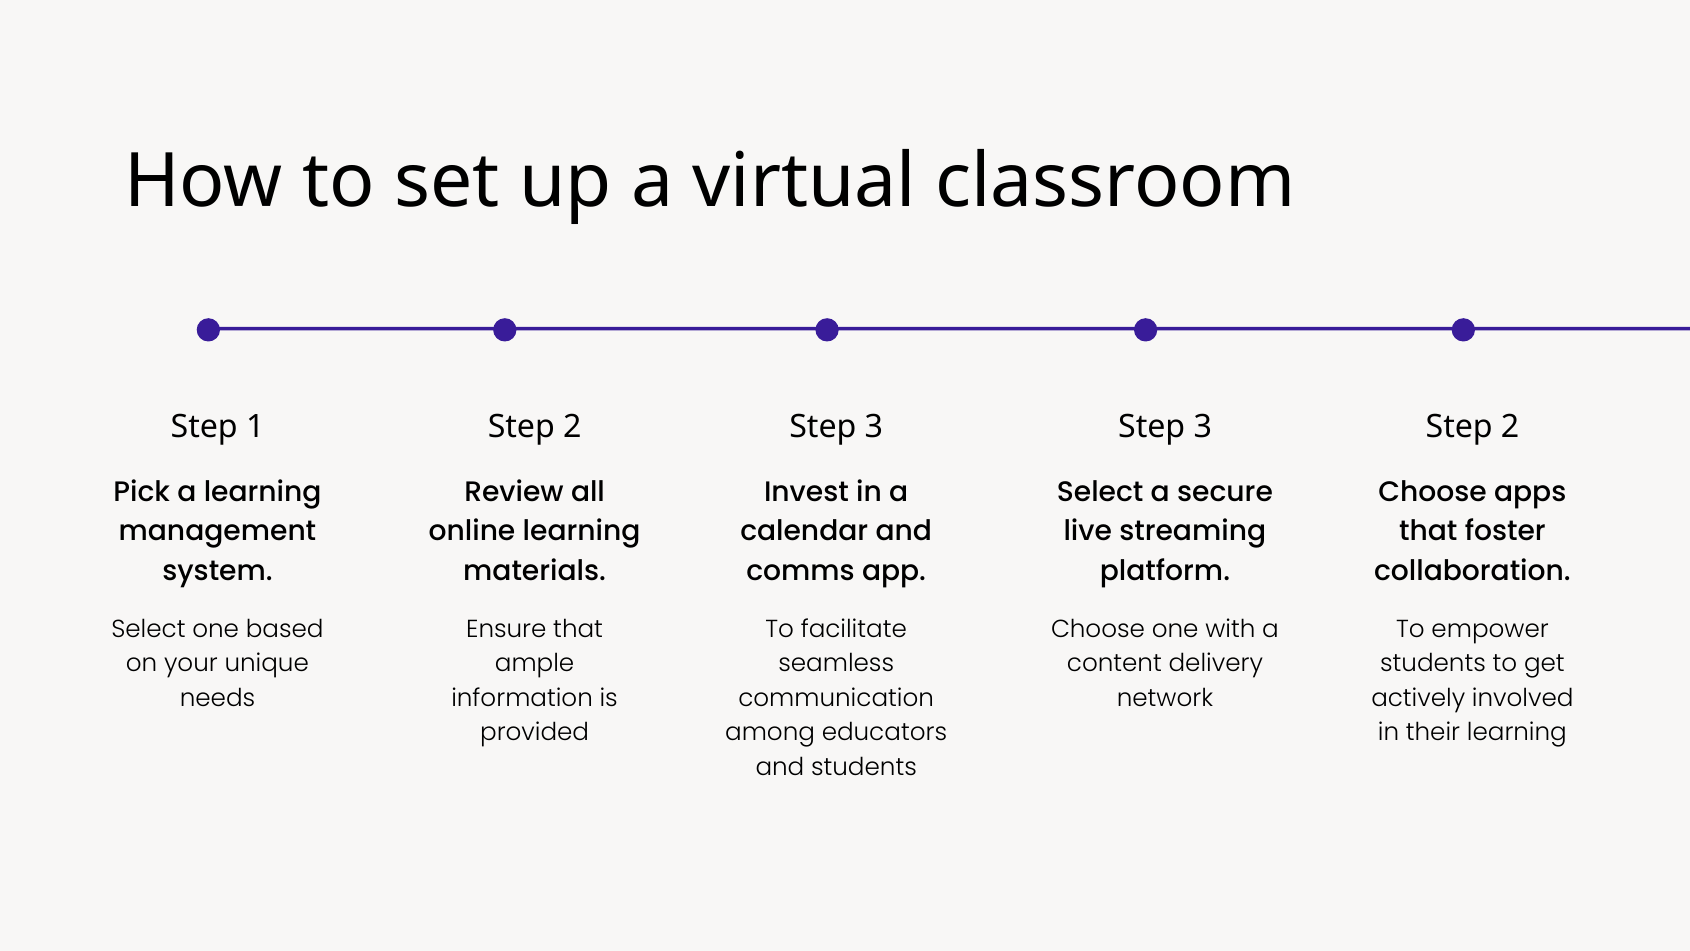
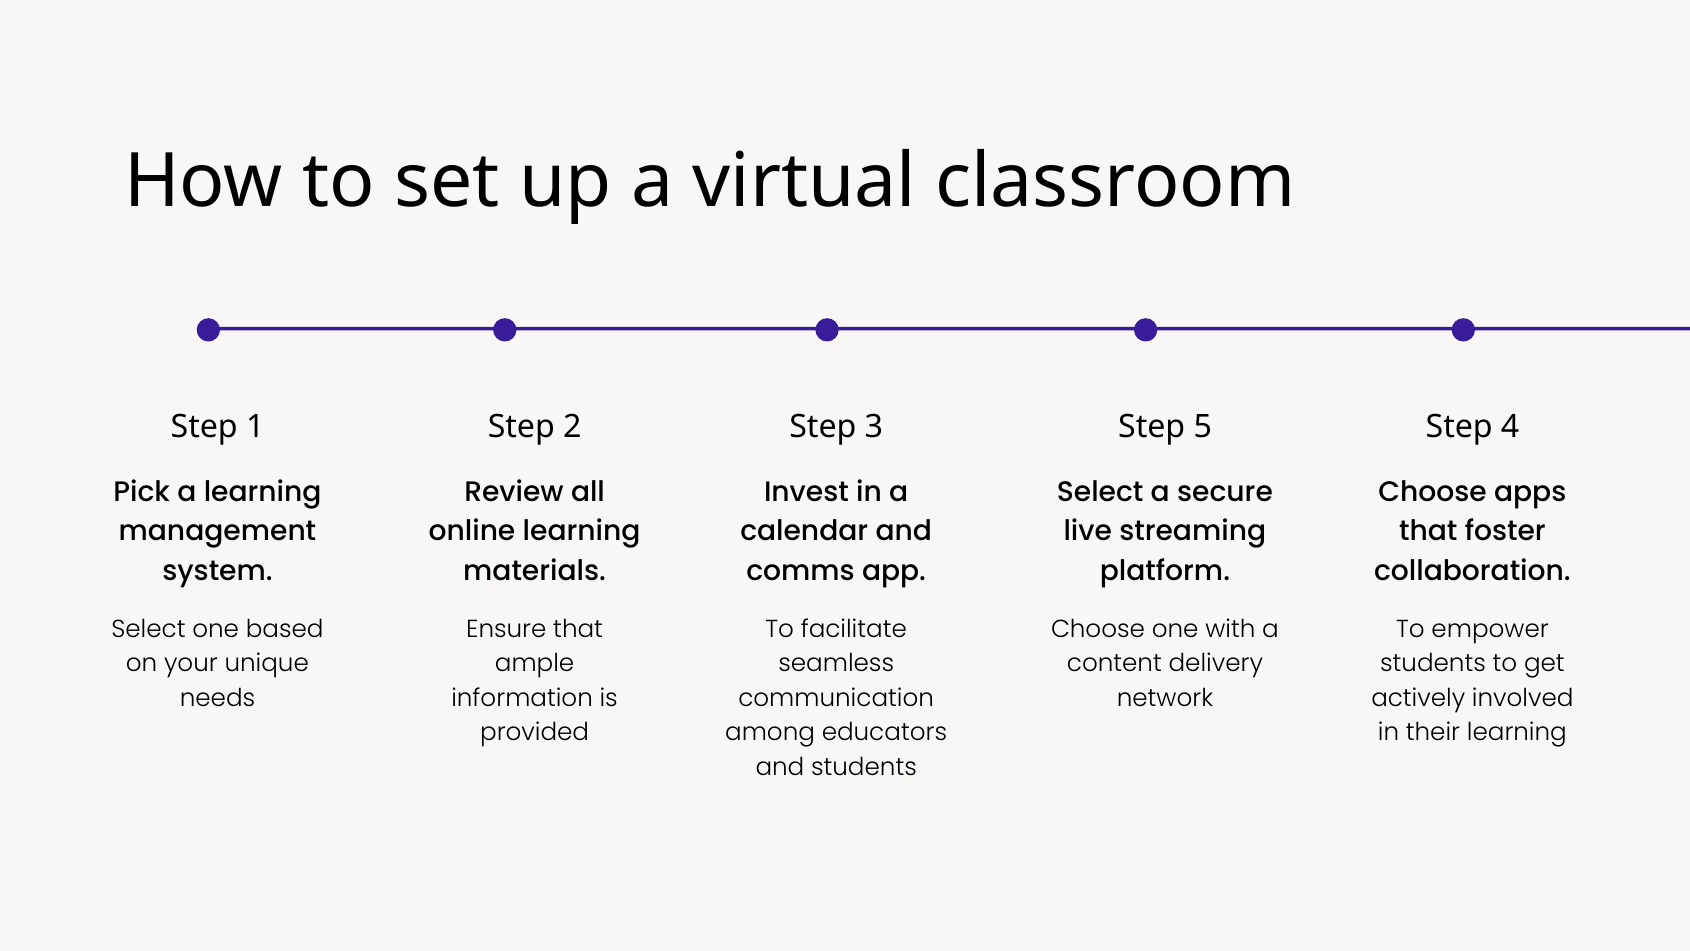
3 at (1203, 427): 3 -> 5
2 at (1510, 427): 2 -> 4
